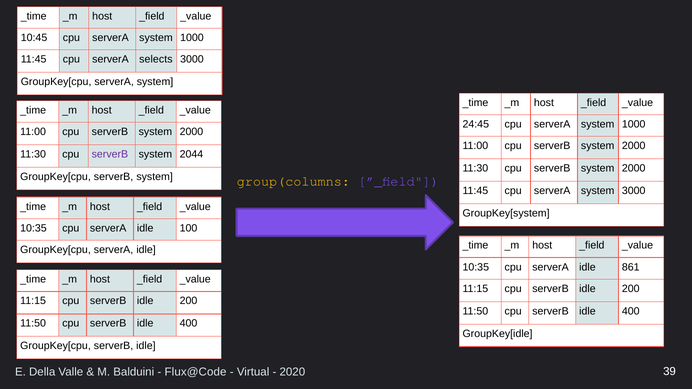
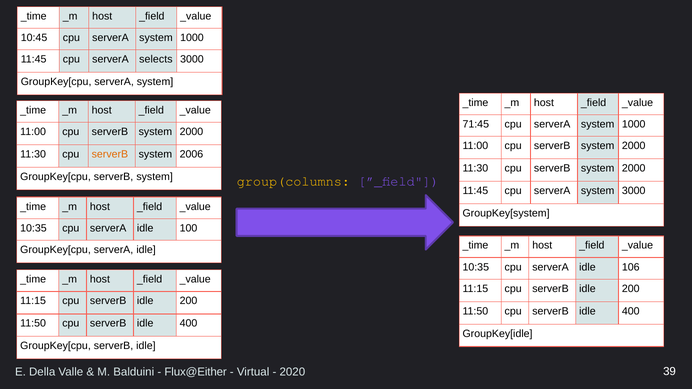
24:45: 24:45 -> 71:45
serverB at (110, 155) colour: purple -> orange
2044: 2044 -> 2006
861: 861 -> 106
Flux@Code: Flux@Code -> Flux@Either
